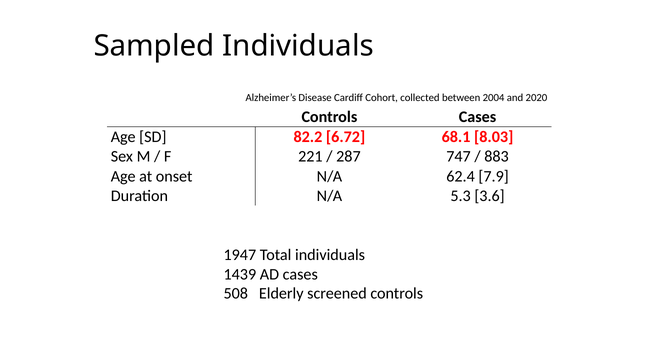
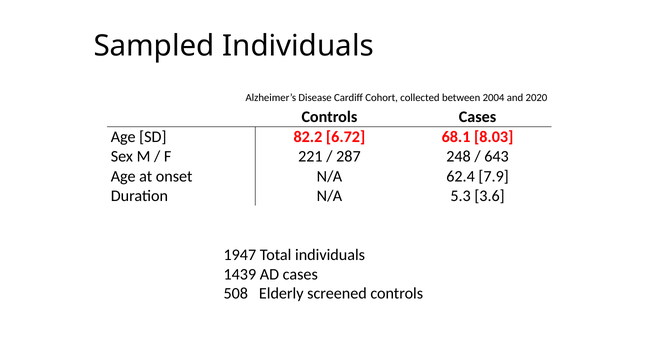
747: 747 -> 248
883: 883 -> 643
